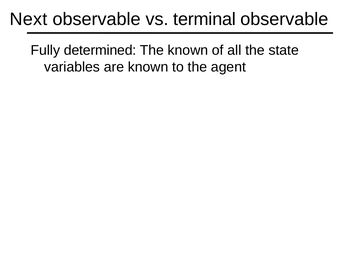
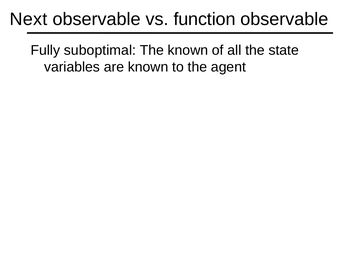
terminal: terminal -> function
determined: determined -> suboptimal
